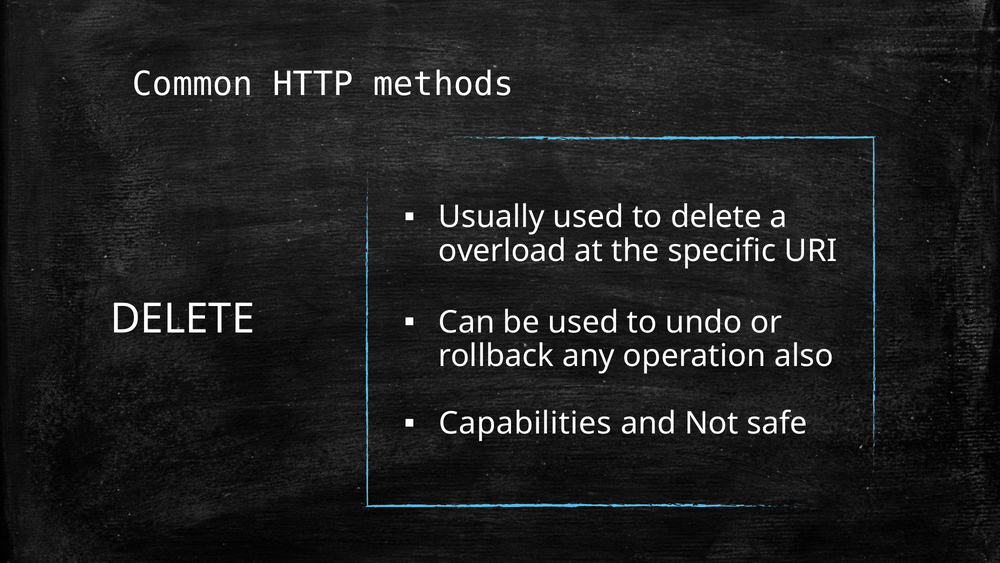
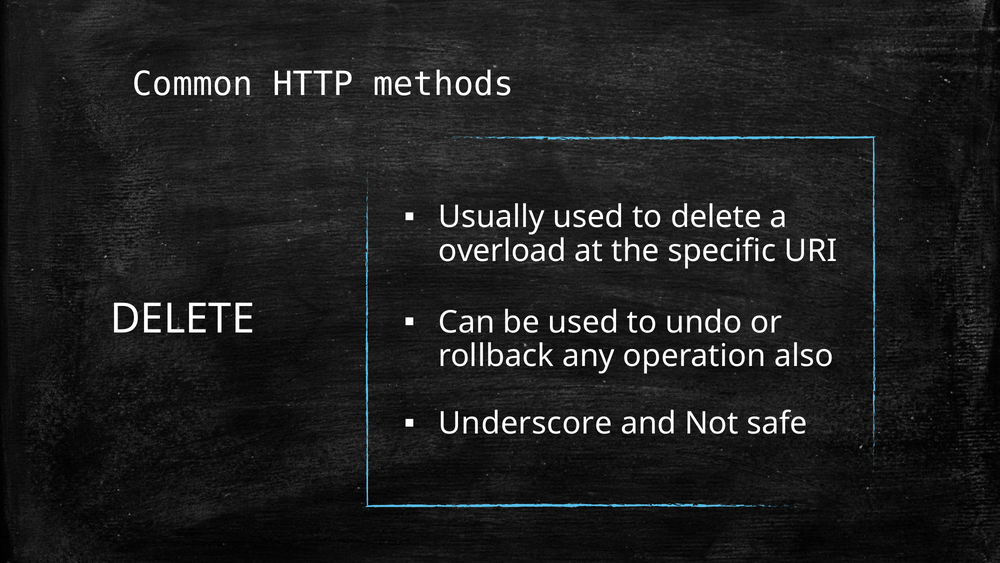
Capabilities: Capabilities -> Underscore
